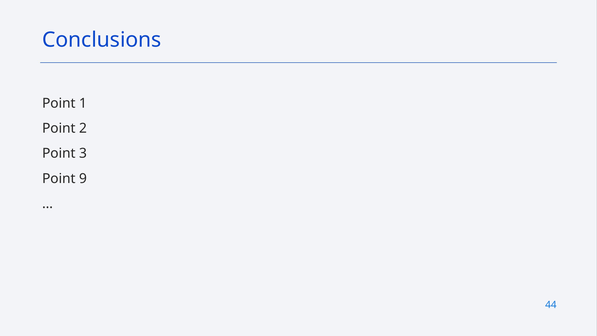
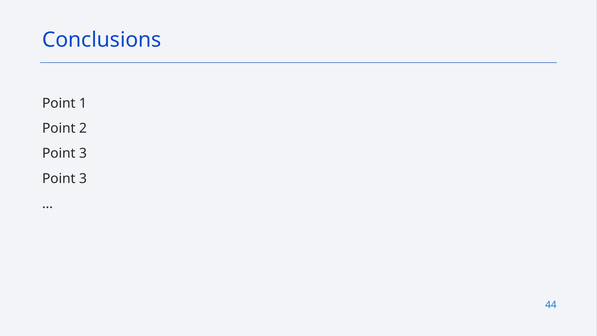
9 at (83, 178): 9 -> 3
